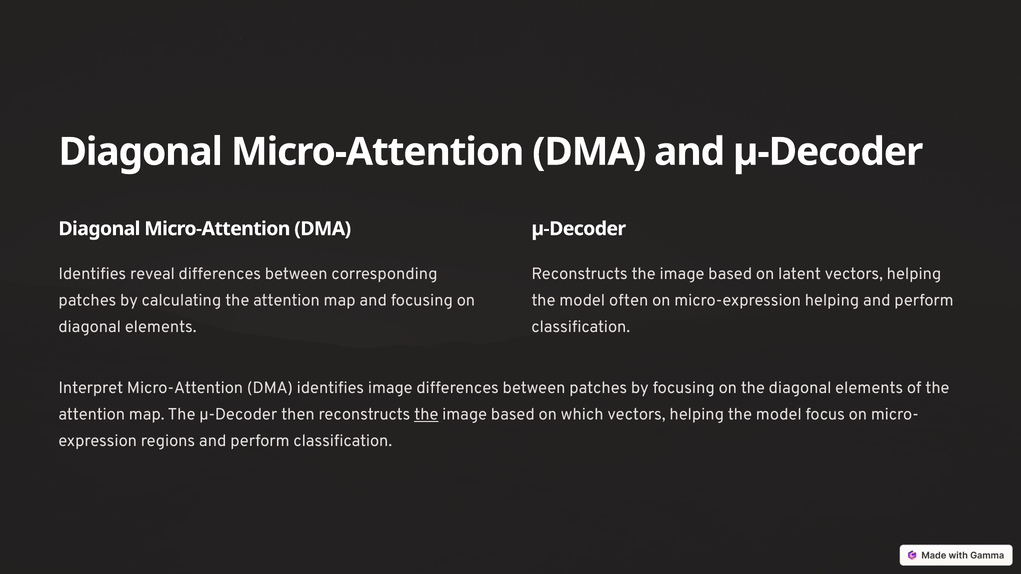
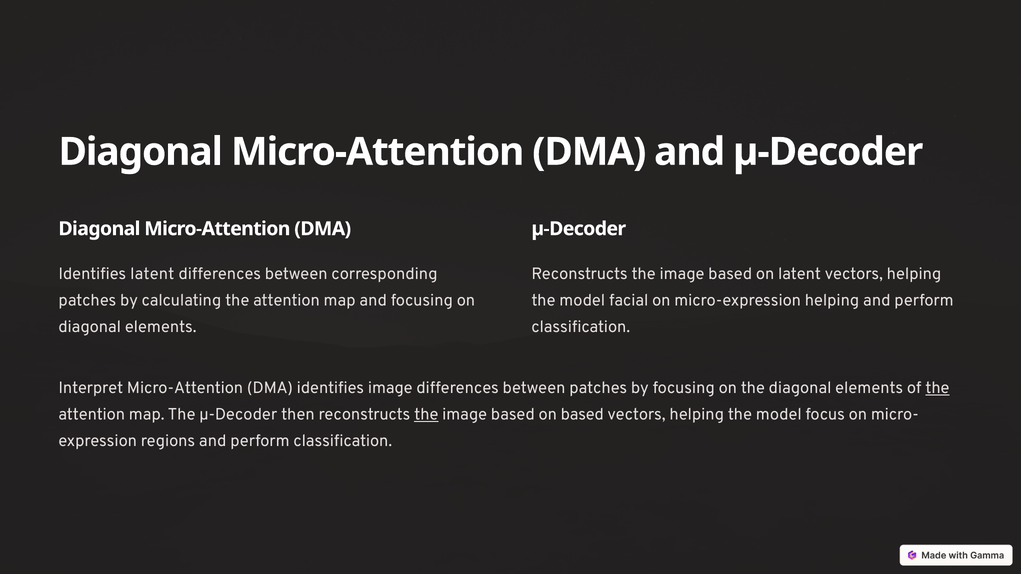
Identifies reveal: reveal -> latent
often: often -> facial
the at (937, 388) underline: none -> present
on which: which -> based
